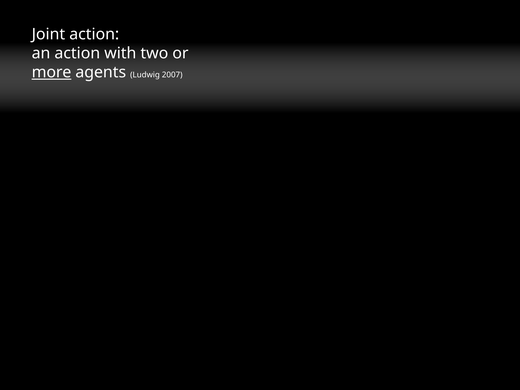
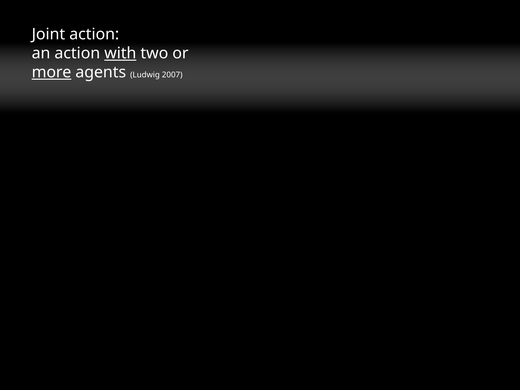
with underline: none -> present
